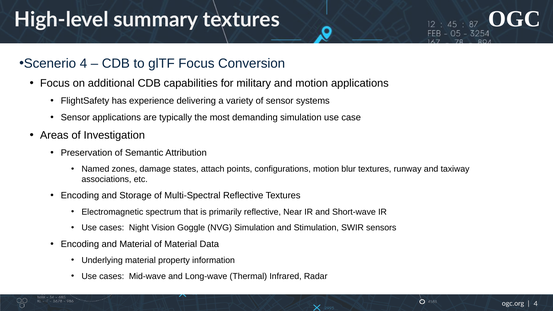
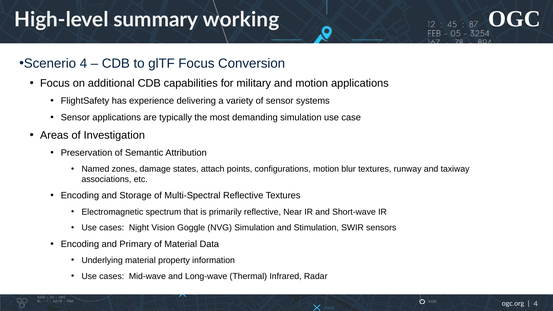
summary textures: textures -> working
and Material: Material -> Primary
